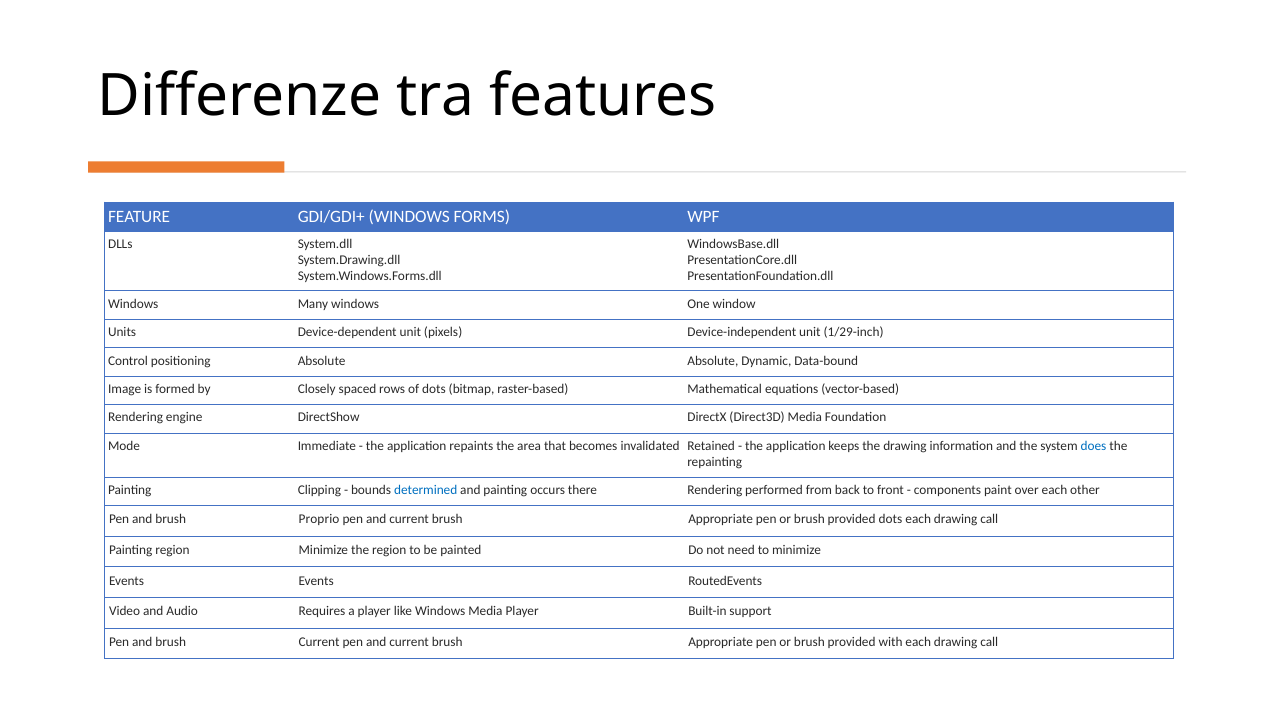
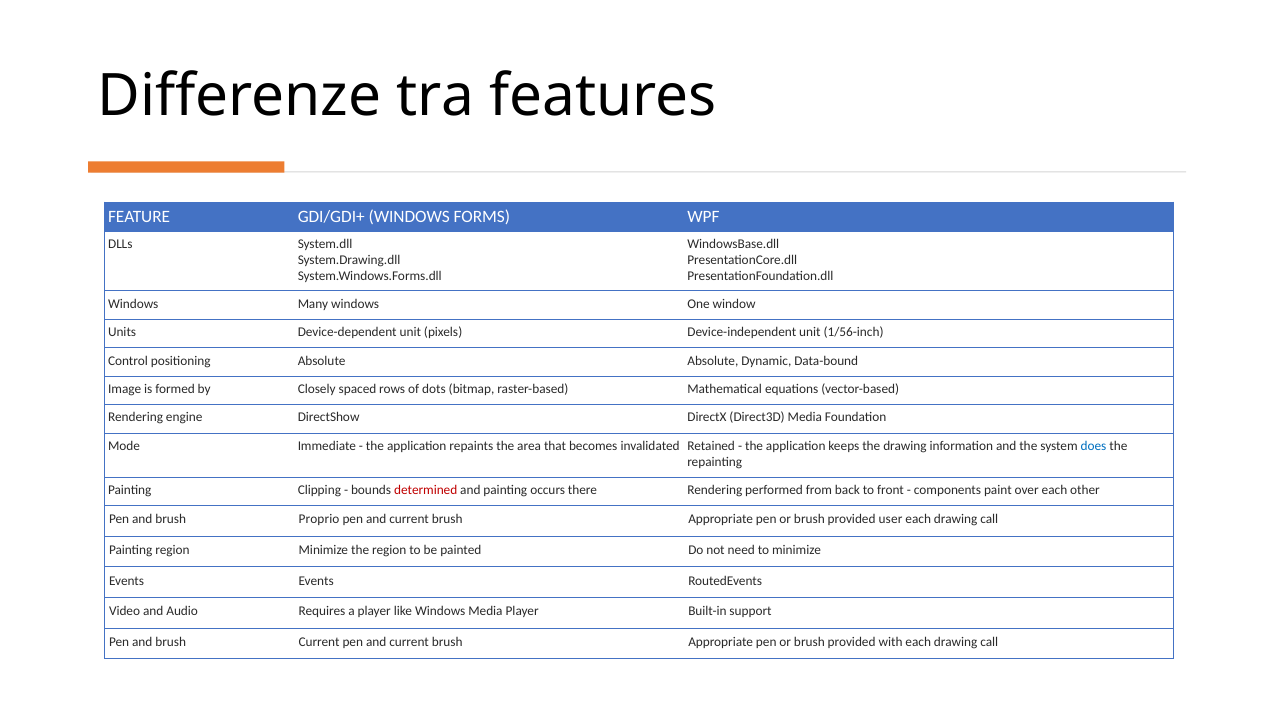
1/29-inch: 1/29-inch -> 1/56-inch
determined colour: blue -> red
provided dots: dots -> user
